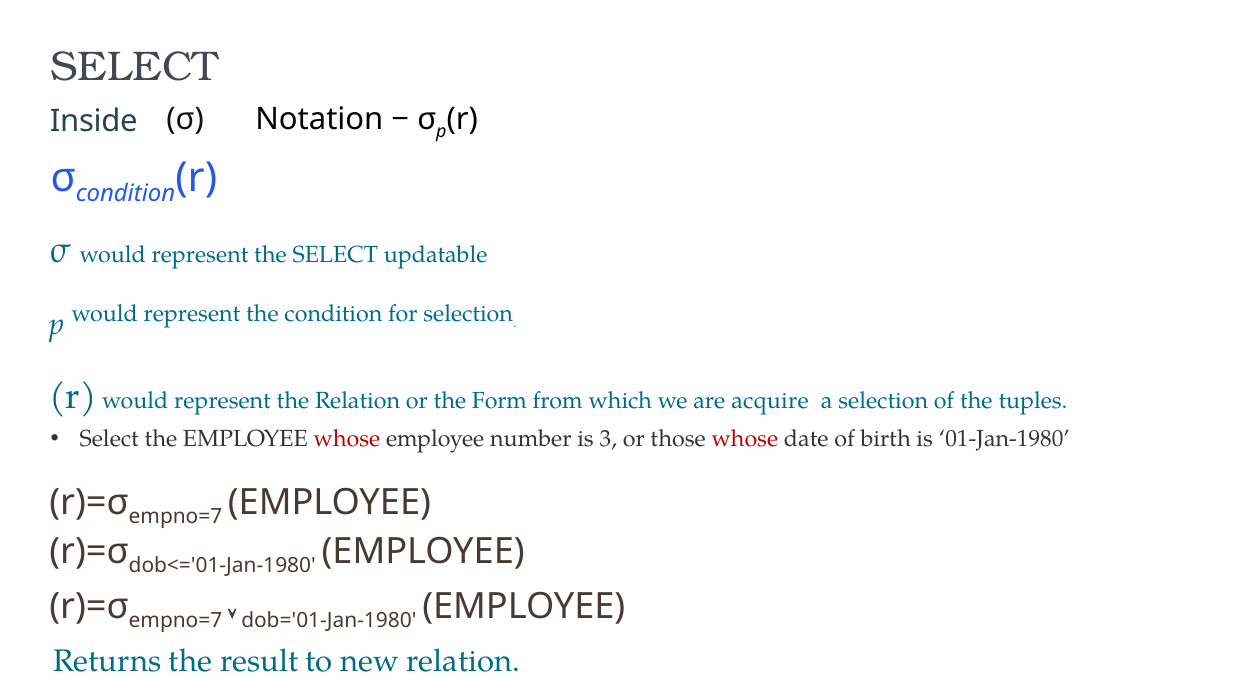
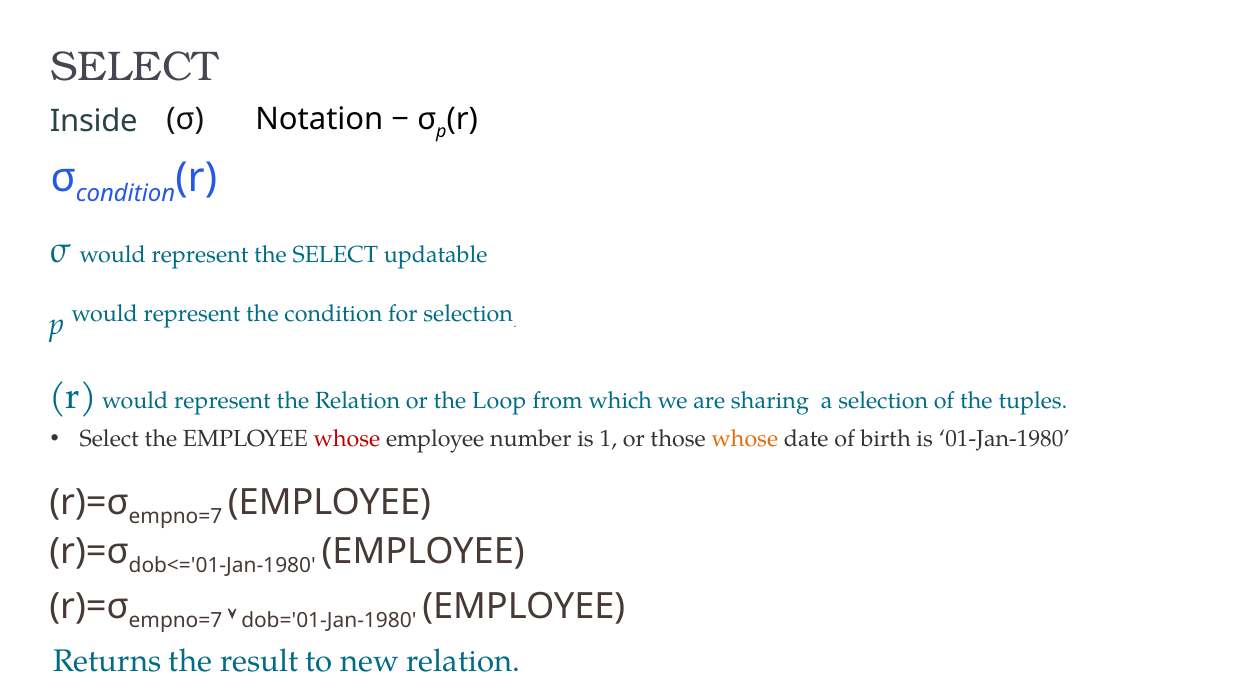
Form: Form -> Loop
acquire: acquire -> sharing
3: 3 -> 1
whose at (745, 439) colour: red -> orange
